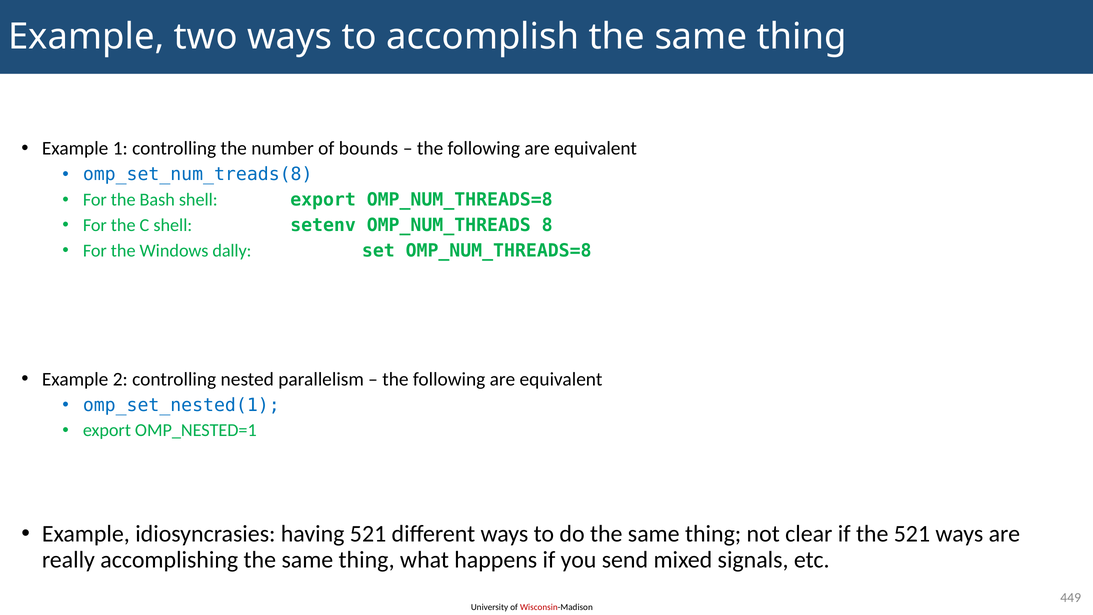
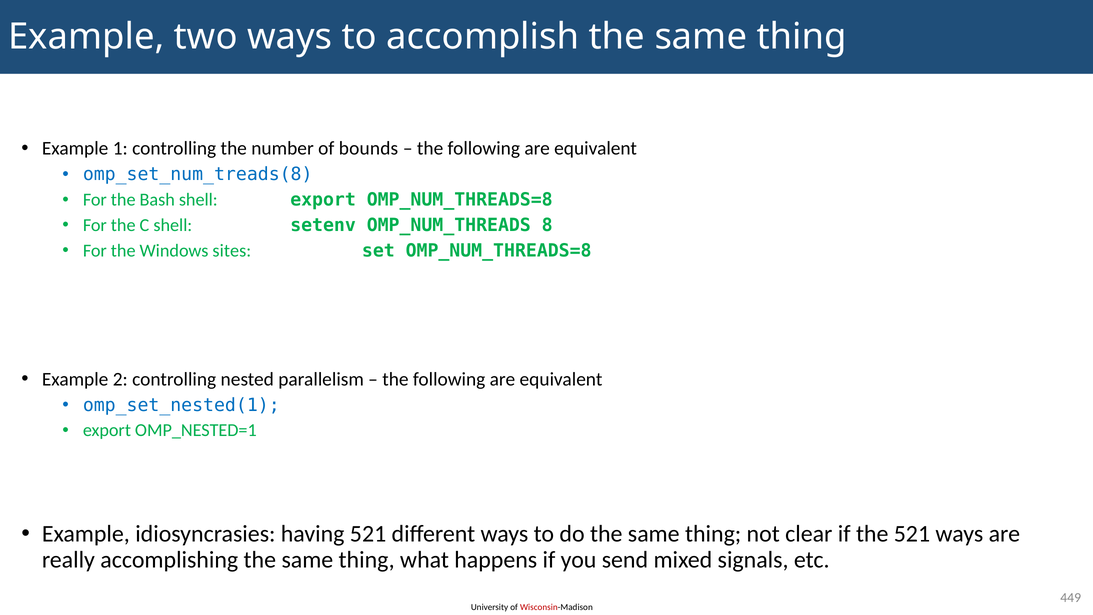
dally: dally -> sites
